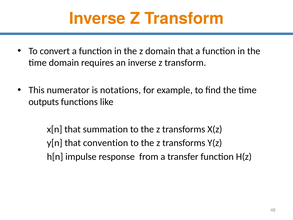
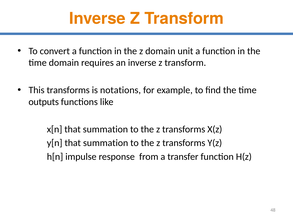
domain that: that -> unit
This numerator: numerator -> transforms
y[n that convention: convention -> summation
